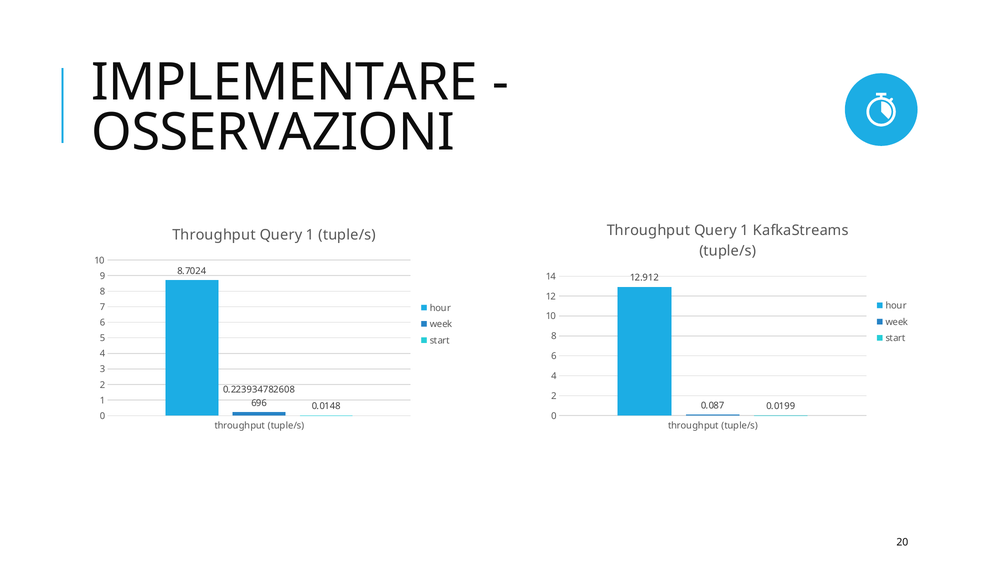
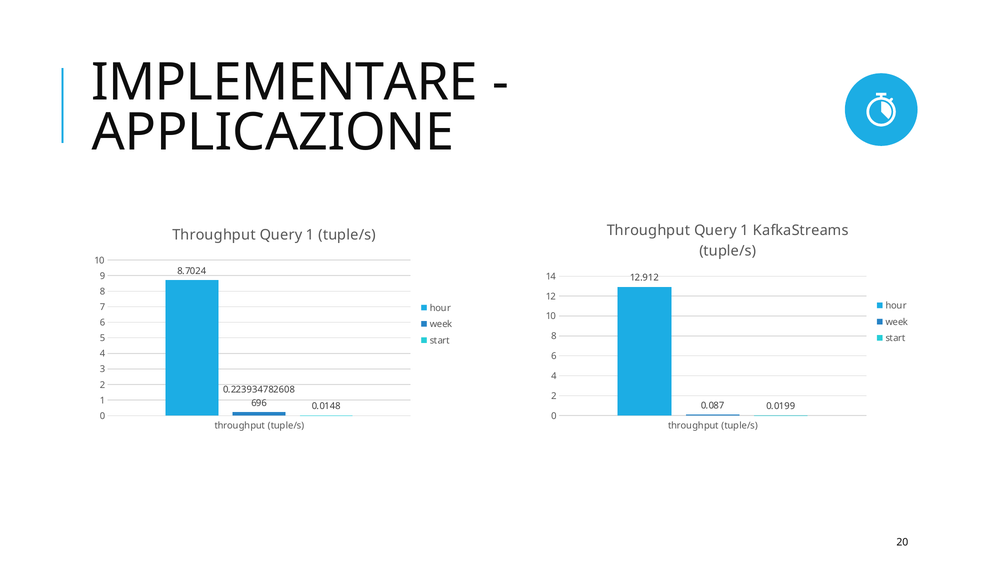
OSSERVAZIONI: OSSERVAZIONI -> APPLICAZIONE
